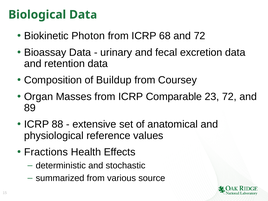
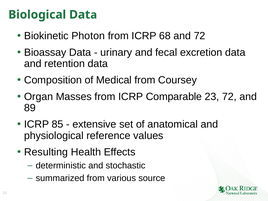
Buildup: Buildup -> Medical
88: 88 -> 85
Fractions: Fractions -> Resulting
